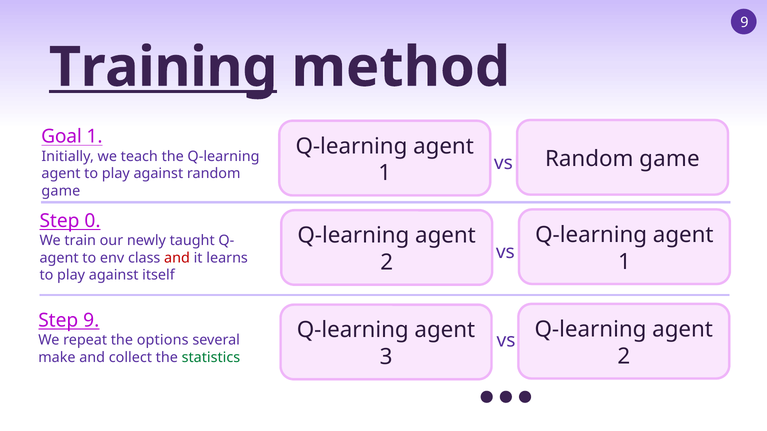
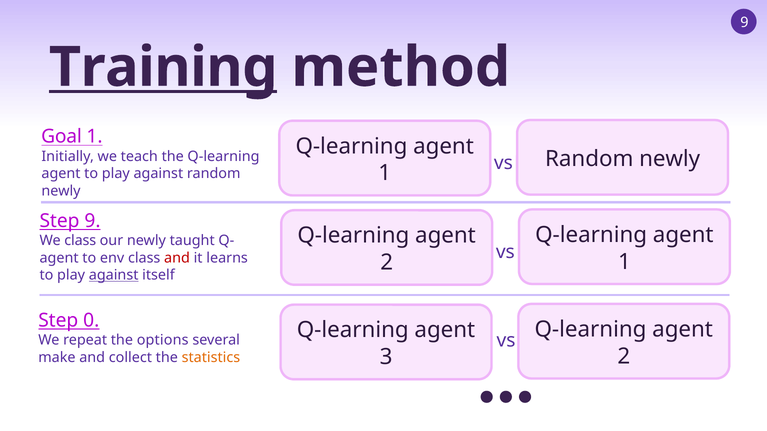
game at (669, 159): game -> newly
game at (61, 191): game -> newly
Step 0: 0 -> 9
We train: train -> class
against at (114, 275) underline: none -> present
Step 9: 9 -> 0
statistics colour: green -> orange
